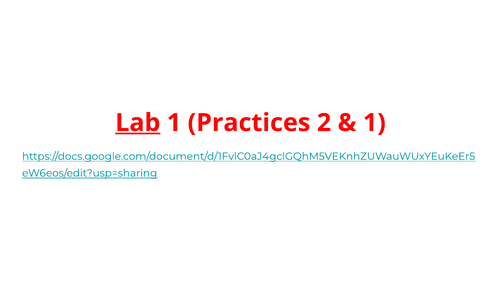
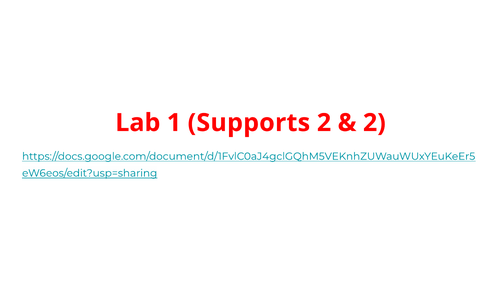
Lab underline: present -> none
Practices: Practices -> Supports
1 at (374, 123): 1 -> 2
